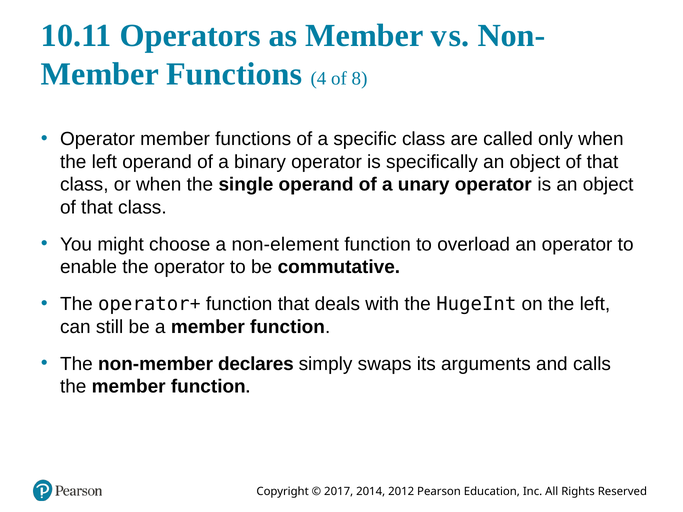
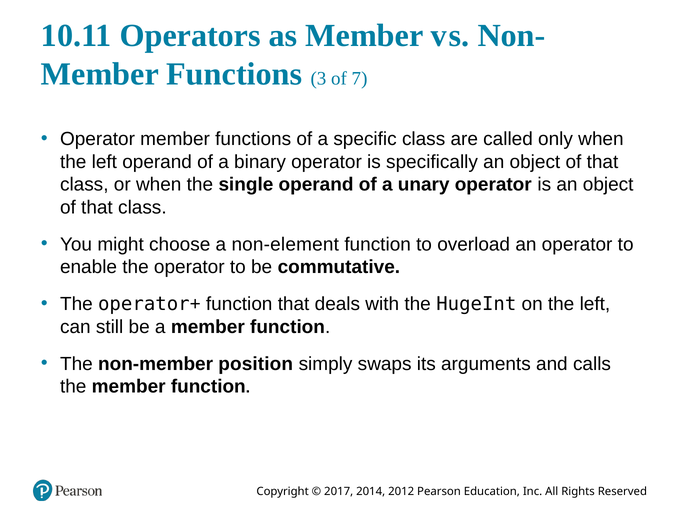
4: 4 -> 3
8: 8 -> 7
declares: declares -> position
